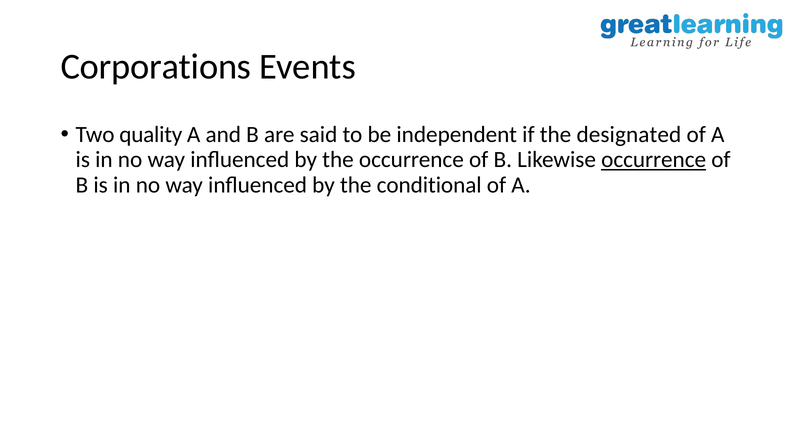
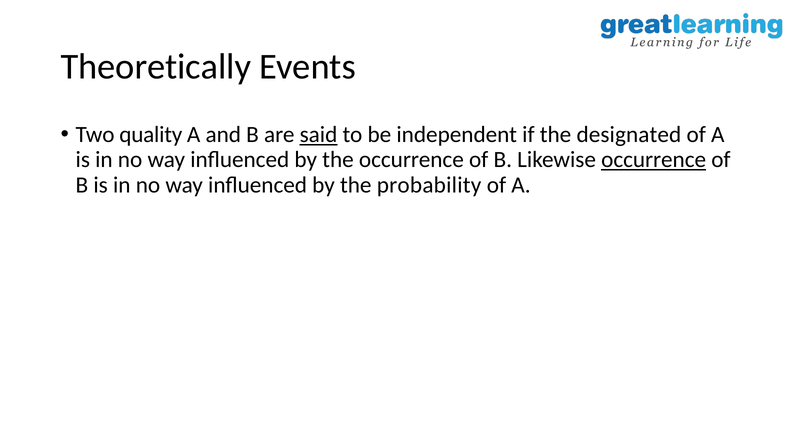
Corporations: Corporations -> Theoretically
said underline: none -> present
conditional: conditional -> probability
